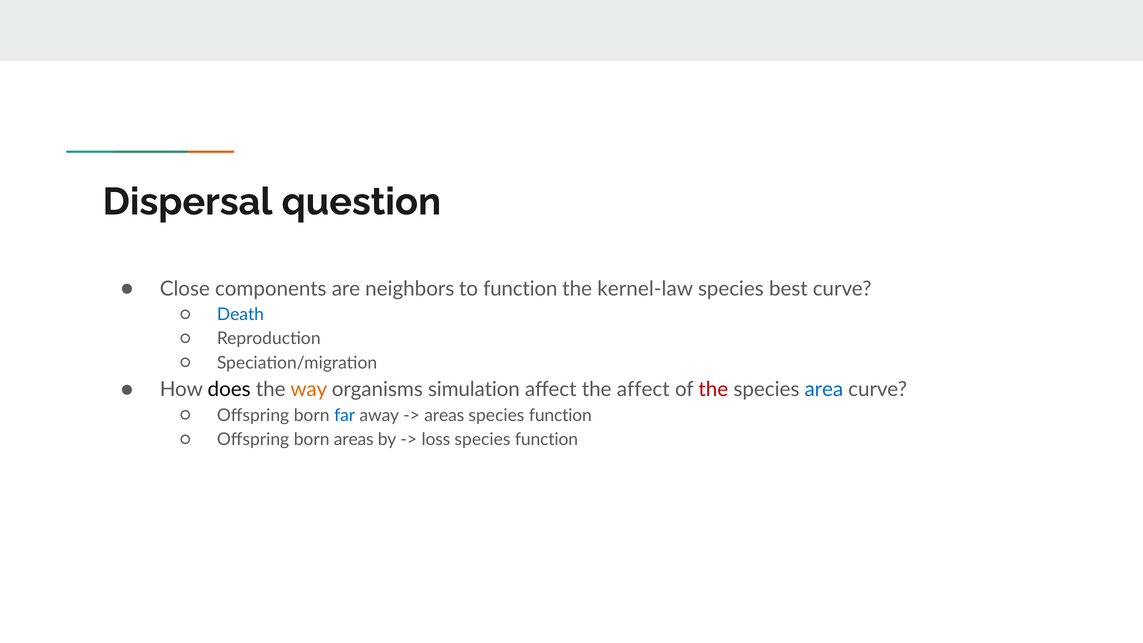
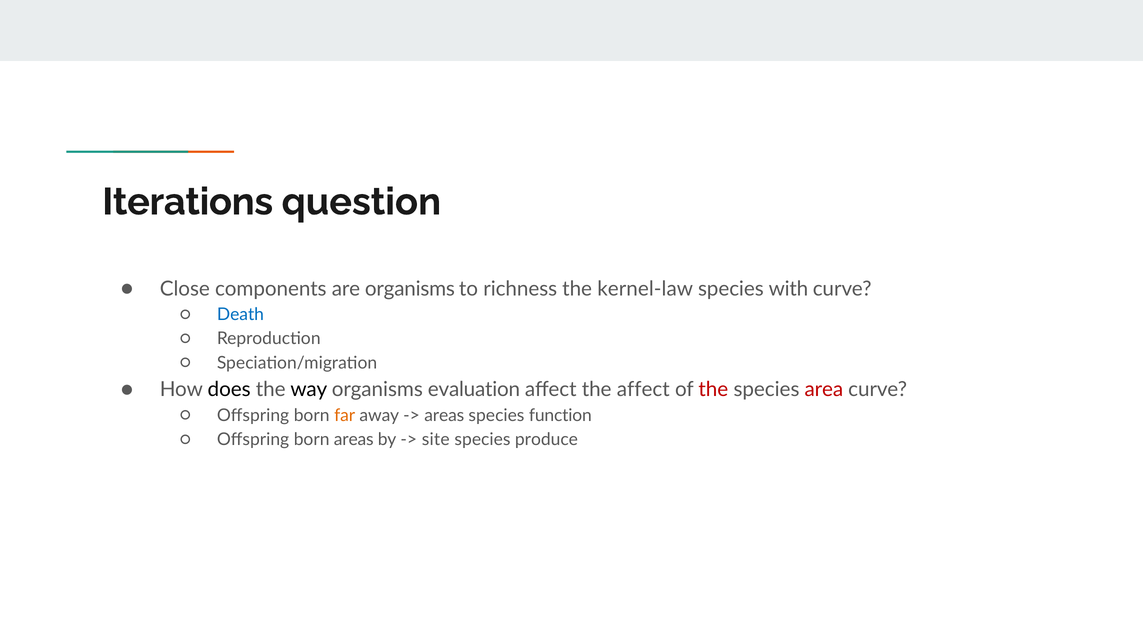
Dispersal: Dispersal -> Iterations
are neighbors: neighbors -> organisms
to function: function -> richness
best: best -> with
way colour: orange -> black
simulation: simulation -> evaluation
area colour: blue -> red
far colour: blue -> orange
loss: loss -> site
function at (546, 440): function -> produce
